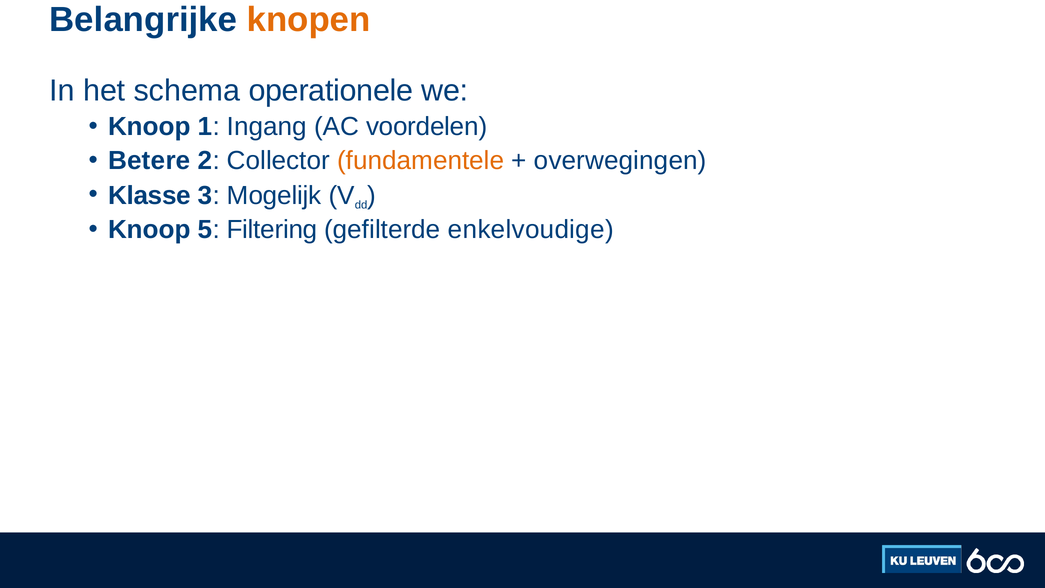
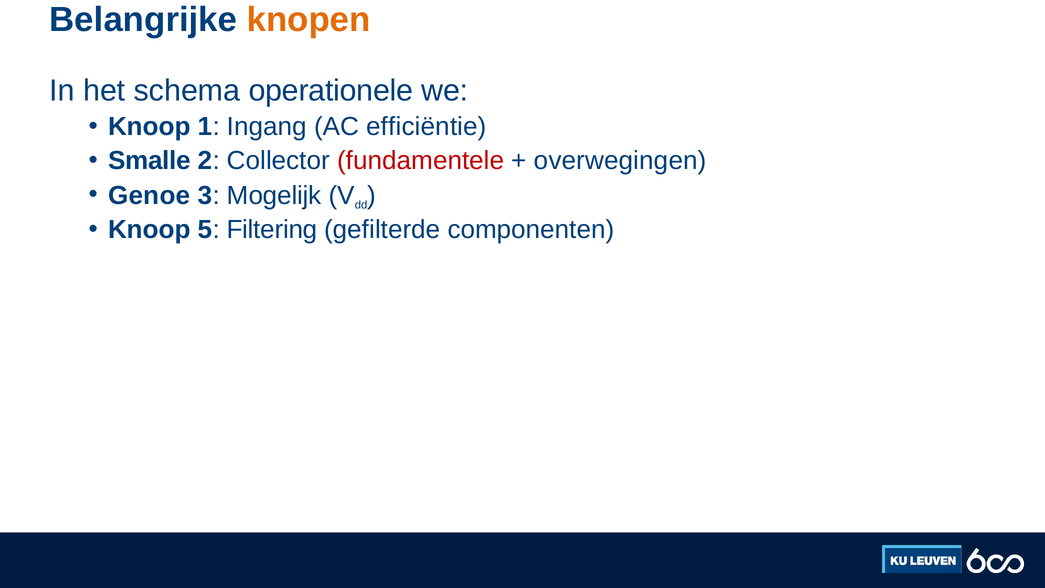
voordelen: voordelen -> efficiëntie
Betere: Betere -> Smalle
fundamentele colour: orange -> red
Klasse: Klasse -> Genoe
enkelvoudige: enkelvoudige -> componenten
